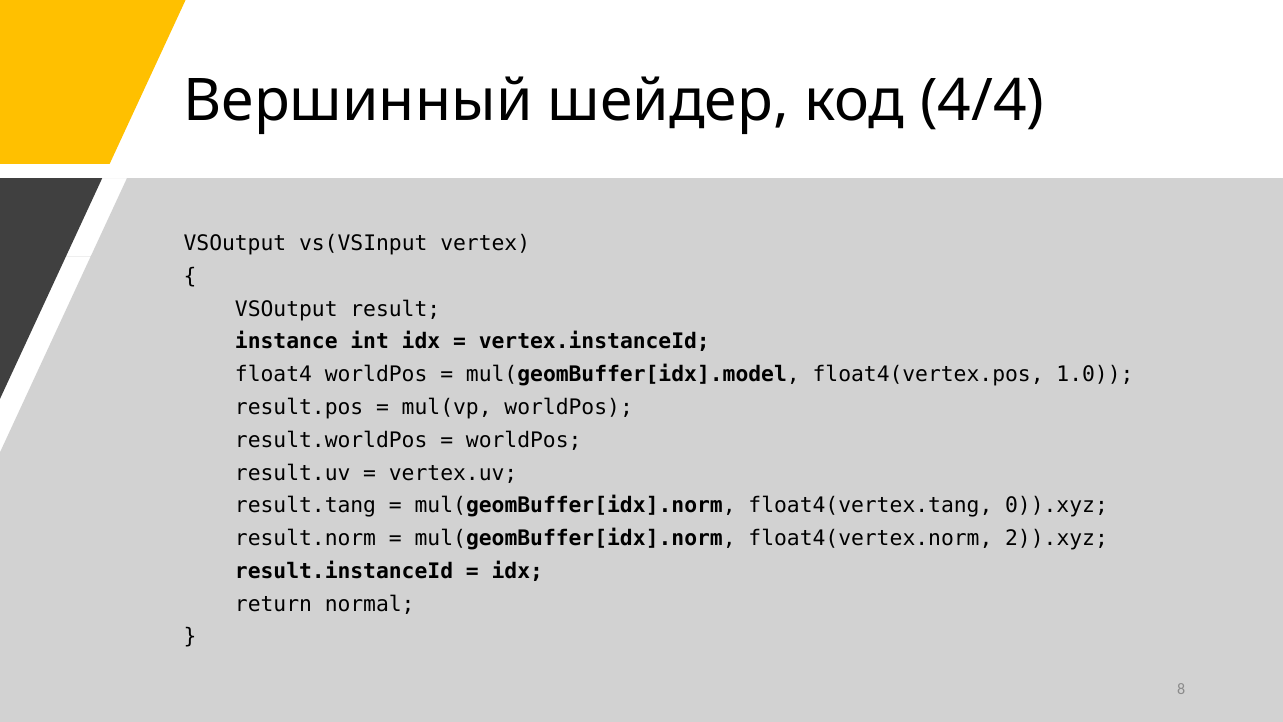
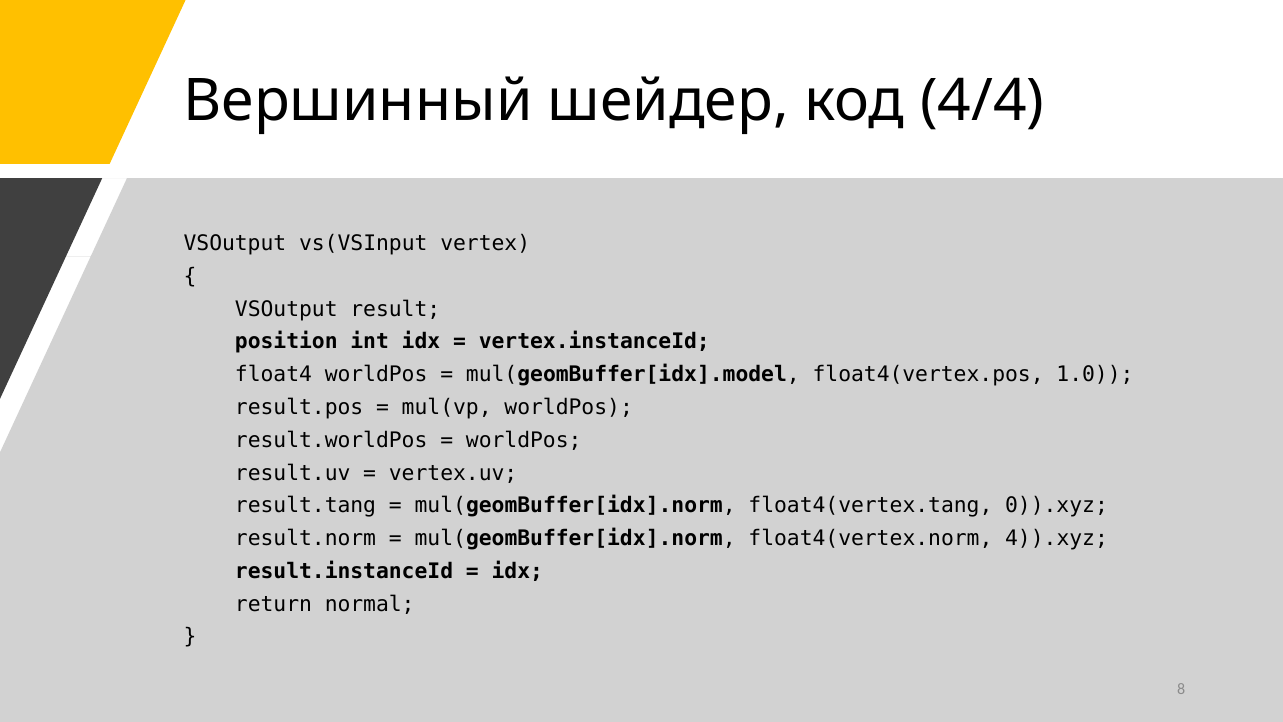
instance: instance -> position
2)).xyz: 2)).xyz -> 4)).xyz
